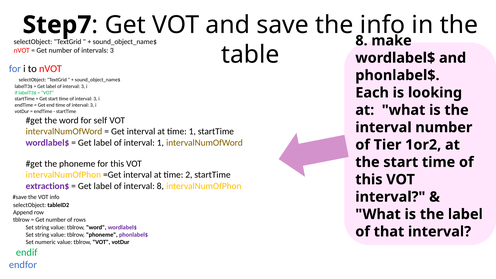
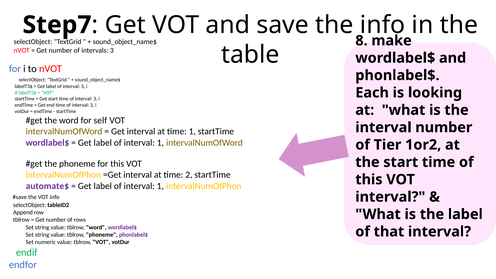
extraction$: extraction$ -> automate$
8 at (160, 186): 8 -> 1
